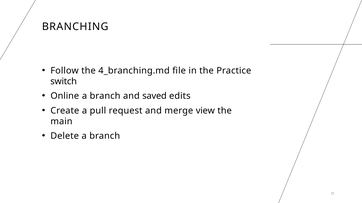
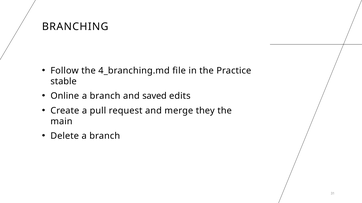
switch: switch -> stable
view: view -> they
